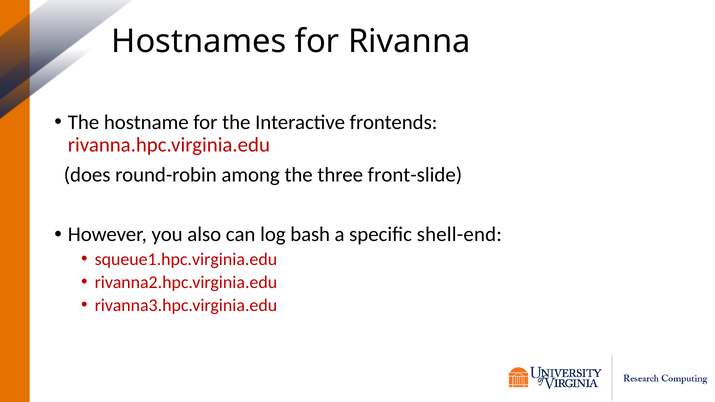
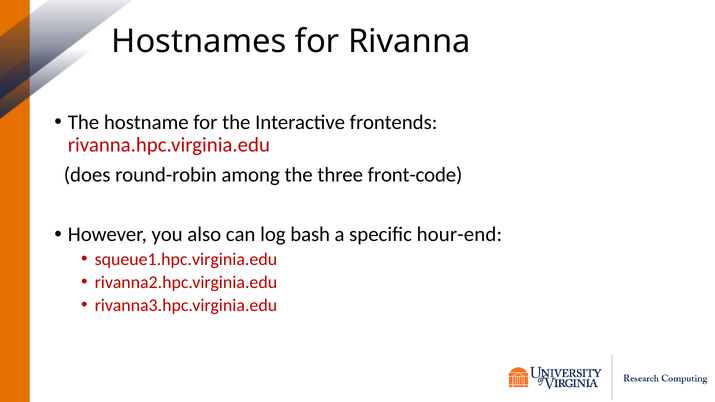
front-slide: front-slide -> front-code
shell-end: shell-end -> hour-end
